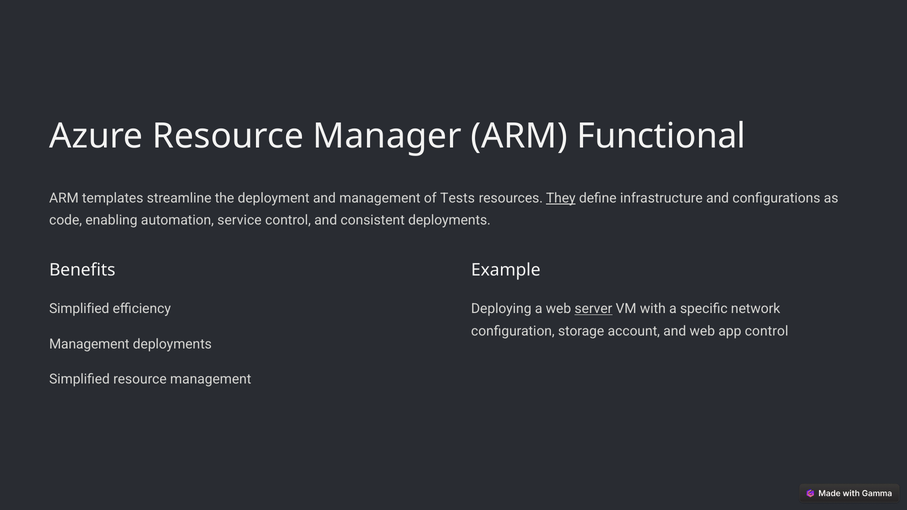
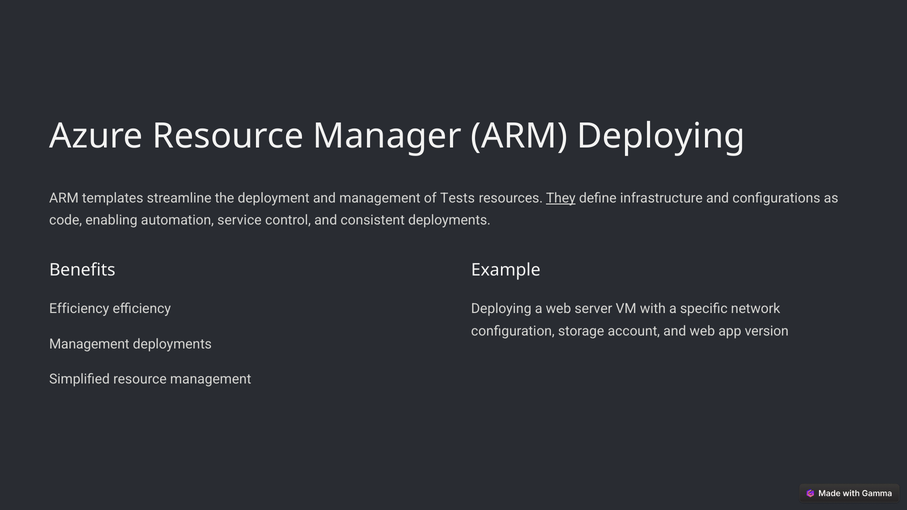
ARM Functional: Functional -> Deploying
Simplified at (79, 309): Simplified -> Efficiency
server underline: present -> none
app control: control -> version
